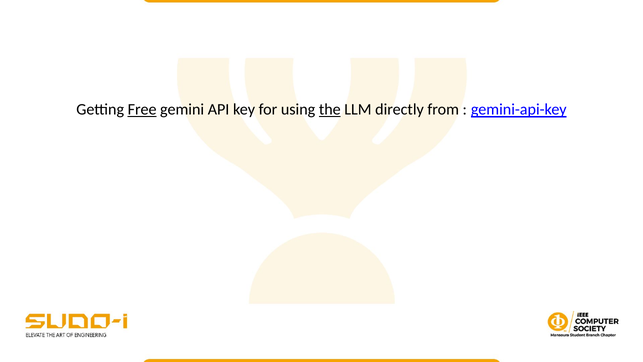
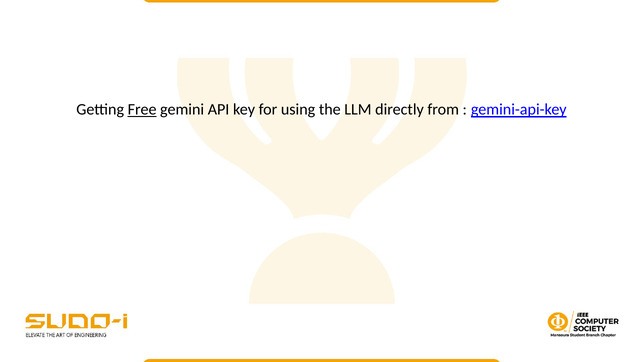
the underline: present -> none
